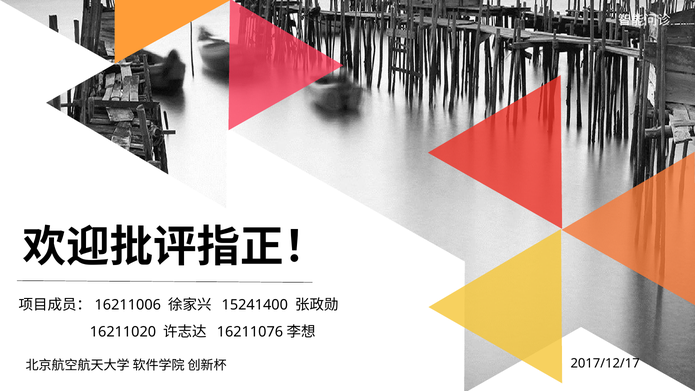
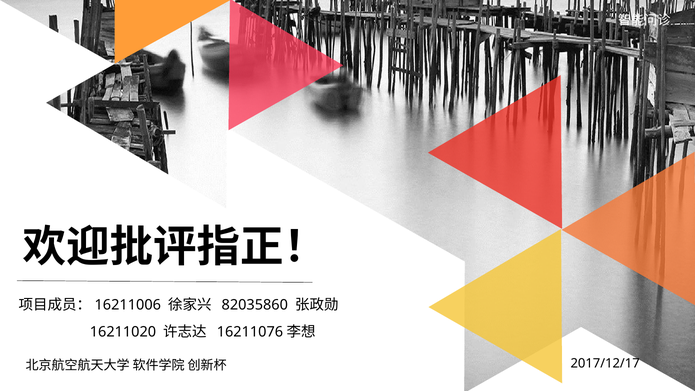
15241400: 15241400 -> 82035860
